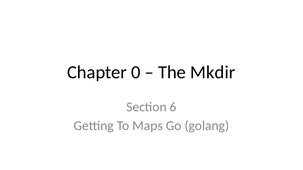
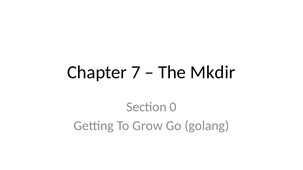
0: 0 -> 7
6: 6 -> 0
Maps: Maps -> Grow
